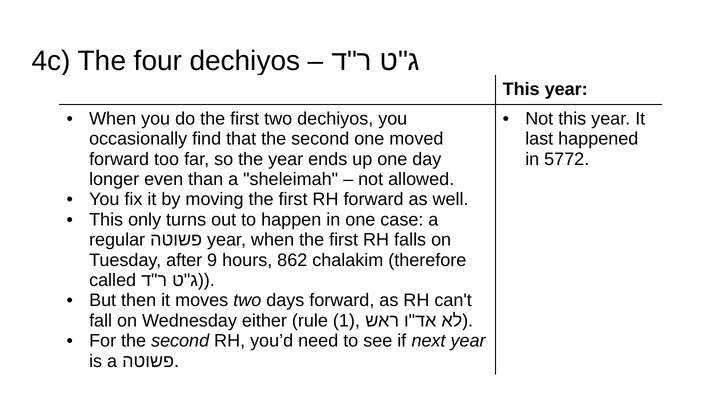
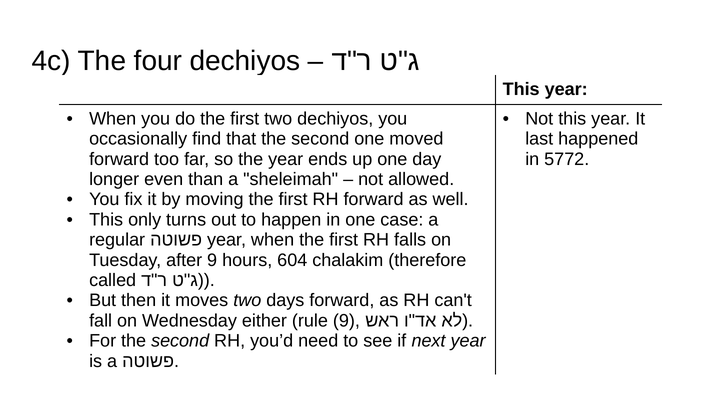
862: 862 -> 604
rule 1: 1 -> 9
